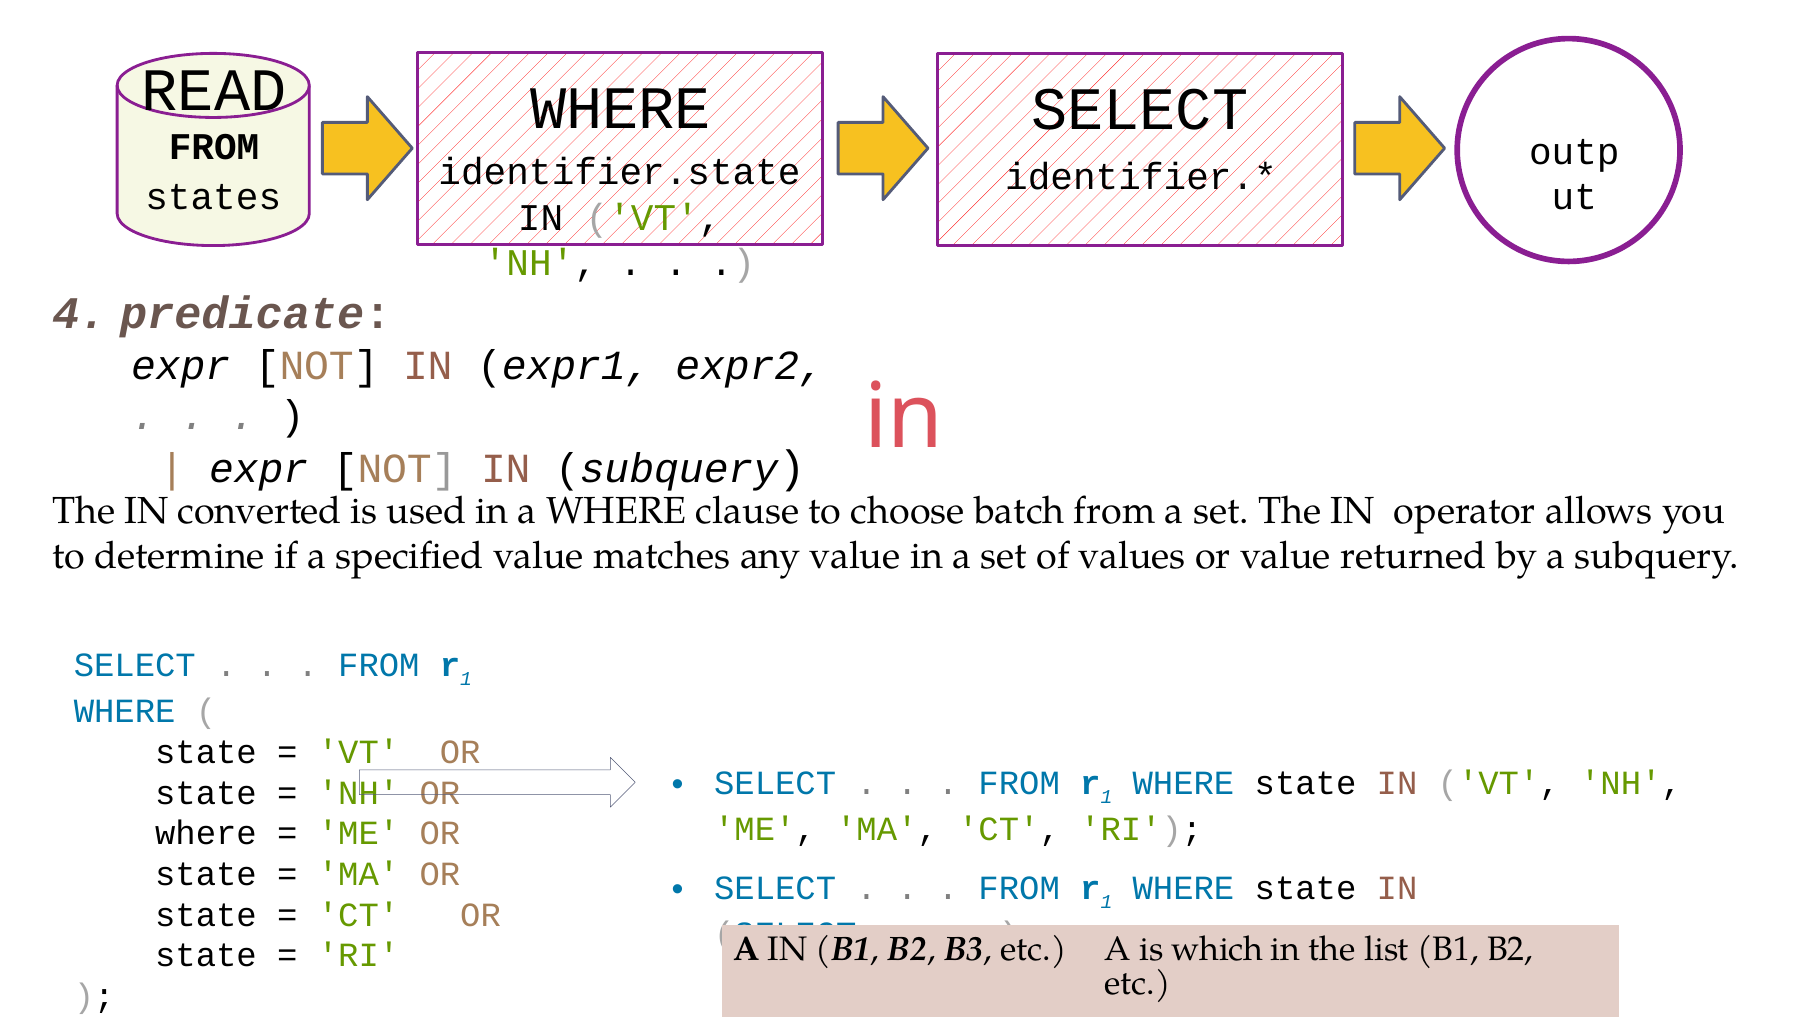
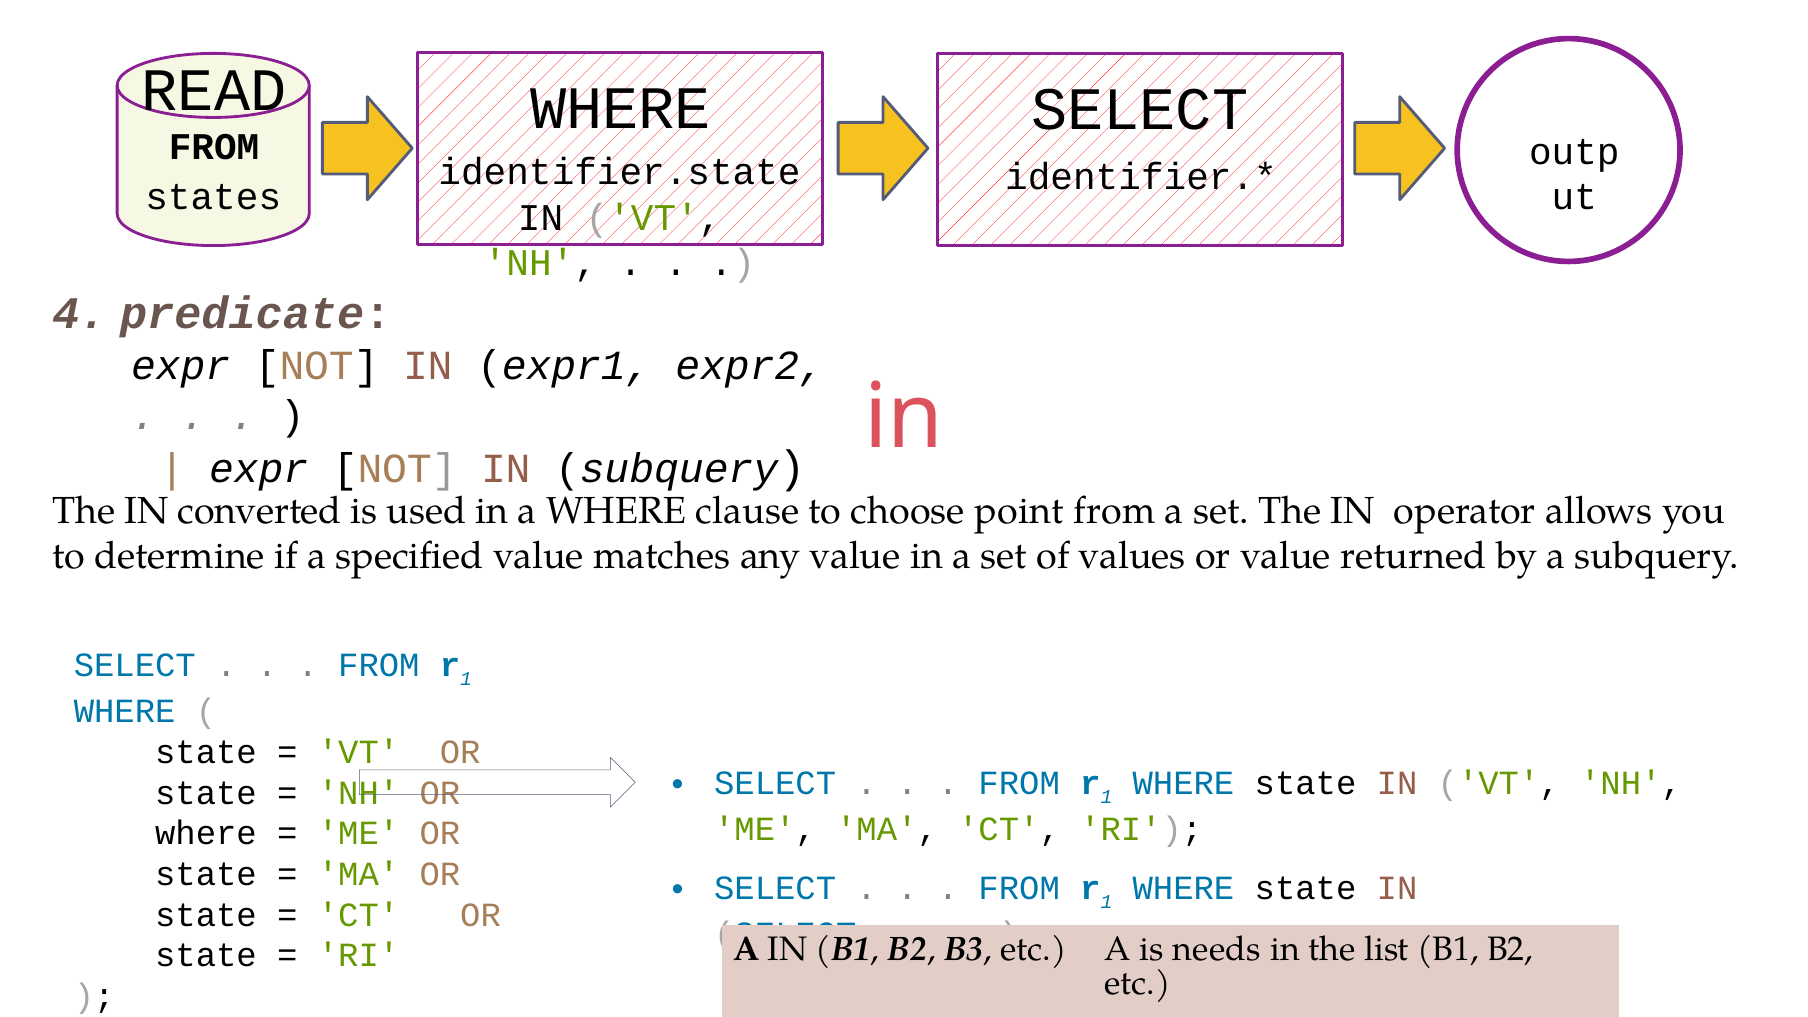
batch: batch -> point
which: which -> needs
